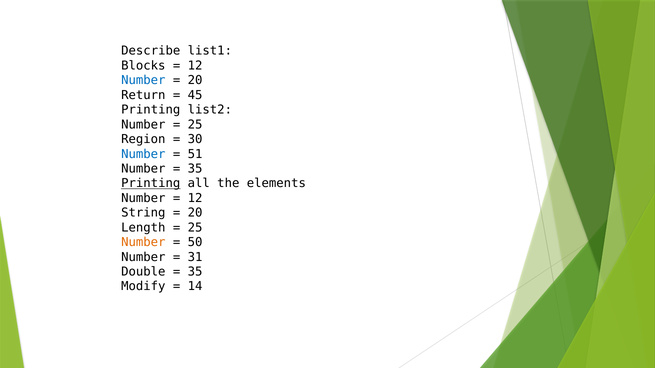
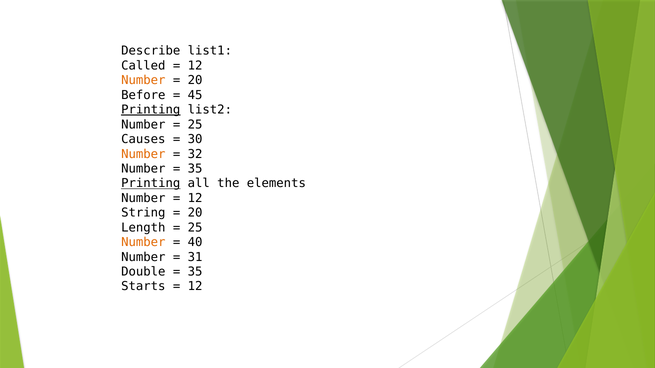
Blocks: Blocks -> Called
Number at (143, 80) colour: blue -> orange
Return: Return -> Before
Printing at (151, 110) underline: none -> present
Region: Region -> Causes
Number at (143, 154) colour: blue -> orange
51: 51 -> 32
50: 50 -> 40
Modify: Modify -> Starts
14 at (195, 287): 14 -> 12
